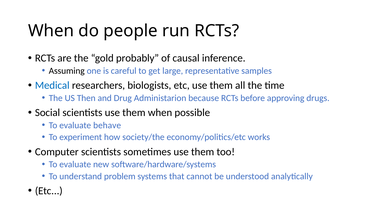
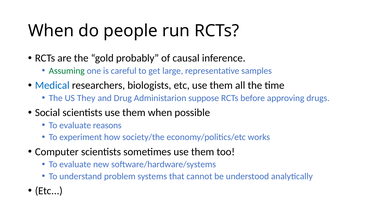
Assuming colour: black -> green
Then: Then -> They
because: because -> suppose
behave: behave -> reasons
